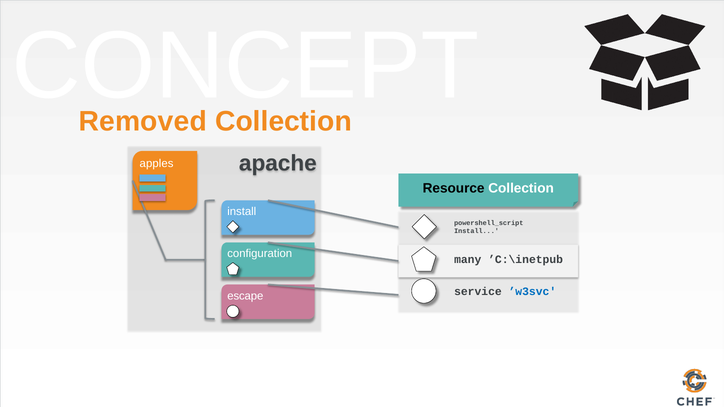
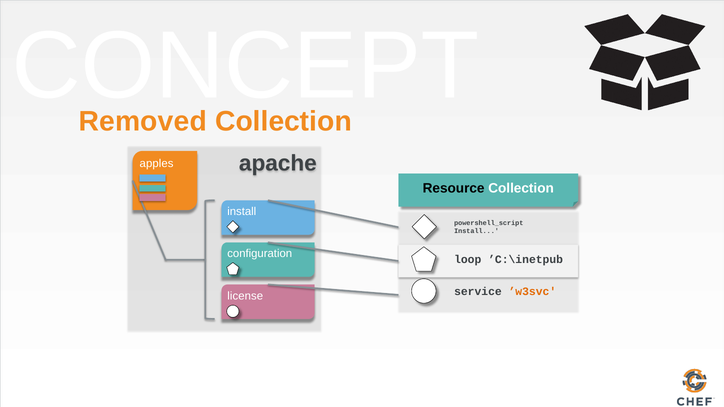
many: many -> loop
’w3svc colour: blue -> orange
escape: escape -> license
